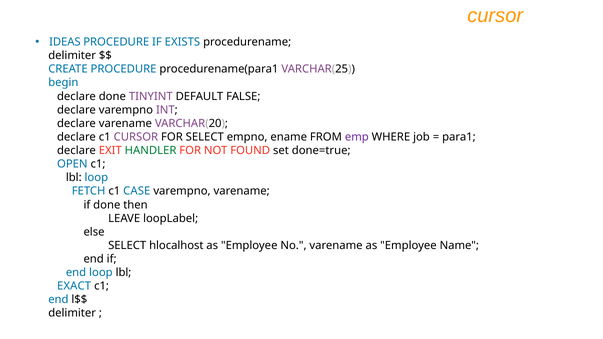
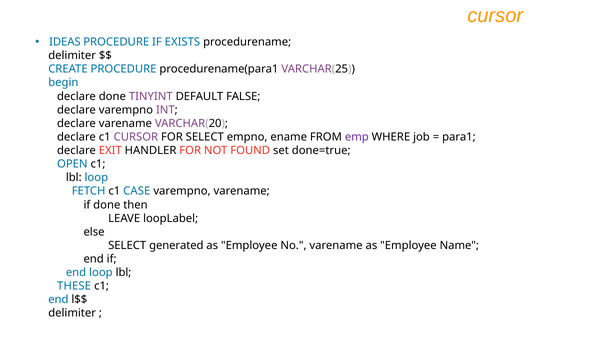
HANDLER colour: green -> black
hlocalhost: hlocalhost -> generated
EXACT: EXACT -> THESE
